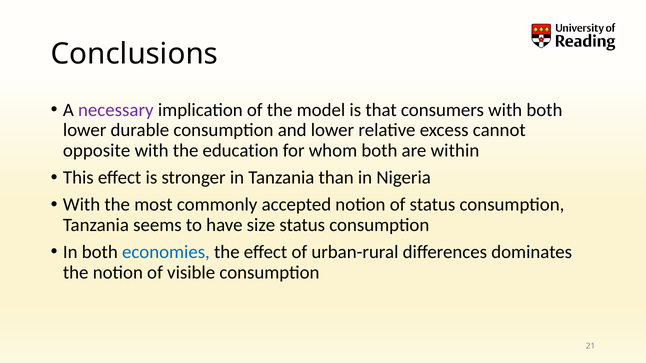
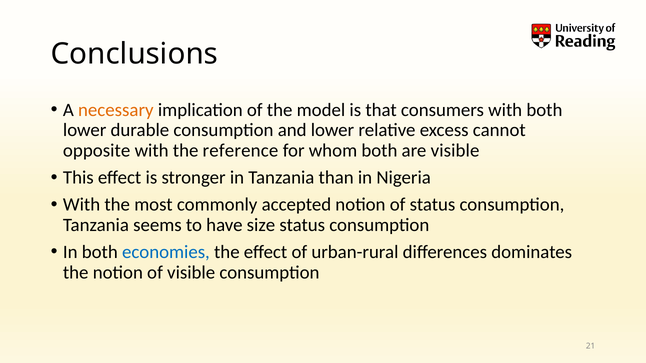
necessary colour: purple -> orange
education: education -> reference
are within: within -> visible
